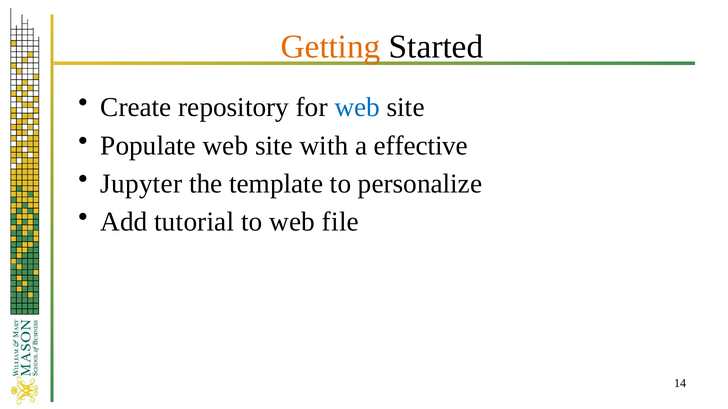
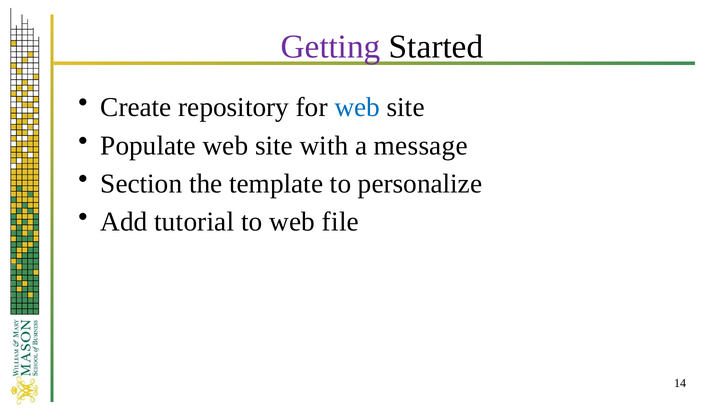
Getting colour: orange -> purple
effective: effective -> message
Jupyter: Jupyter -> Section
